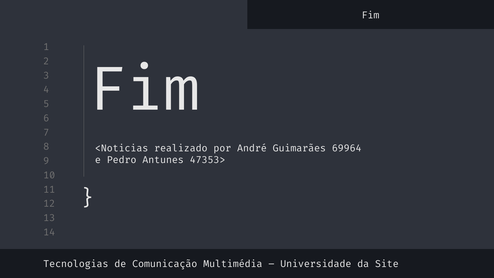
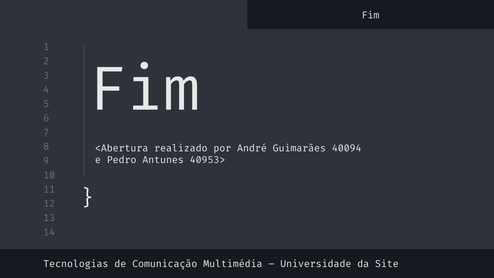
<Noticias: <Noticias -> <Abertura
69964: 69964 -> 40094
47353>: 47353> -> 40953>
